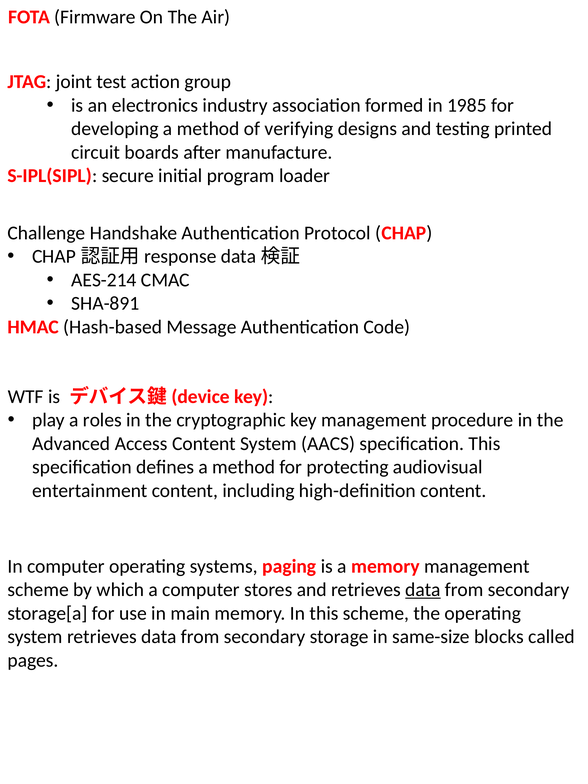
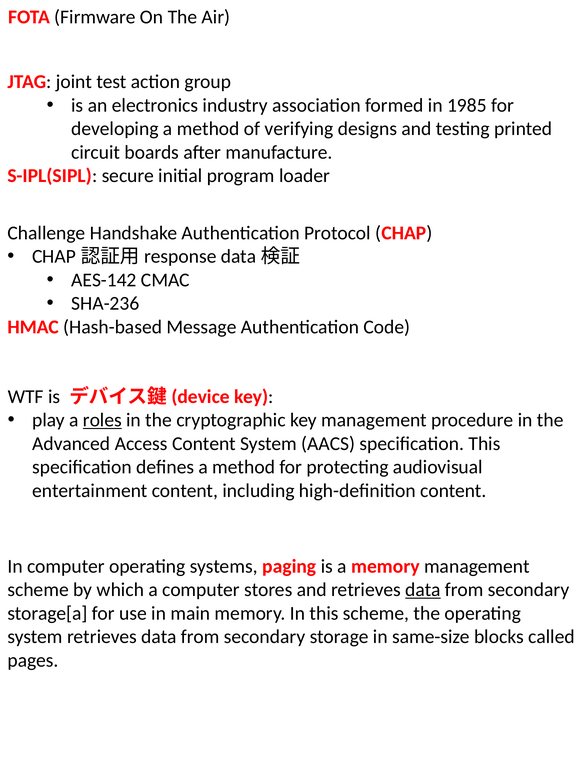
AES-214: AES-214 -> AES-142
SHA-891: SHA-891 -> SHA-236
roles underline: none -> present
